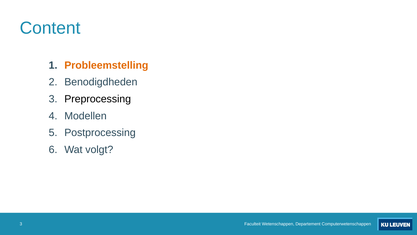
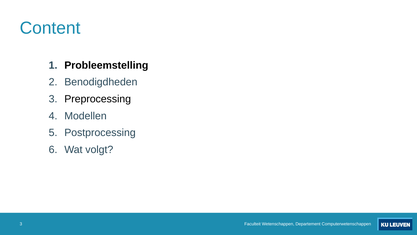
Probleemstelling colour: orange -> black
